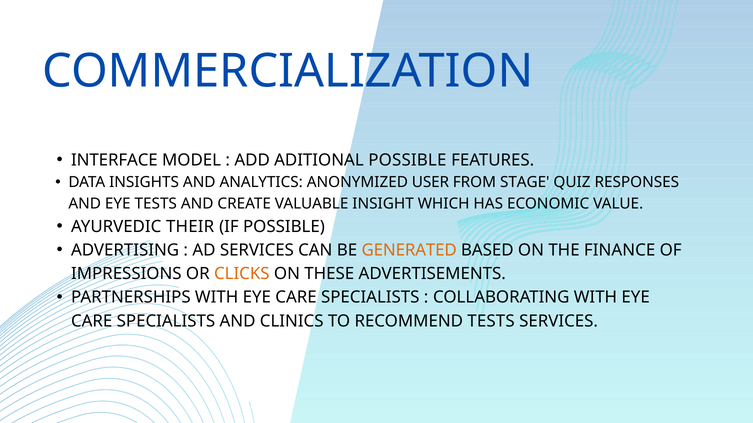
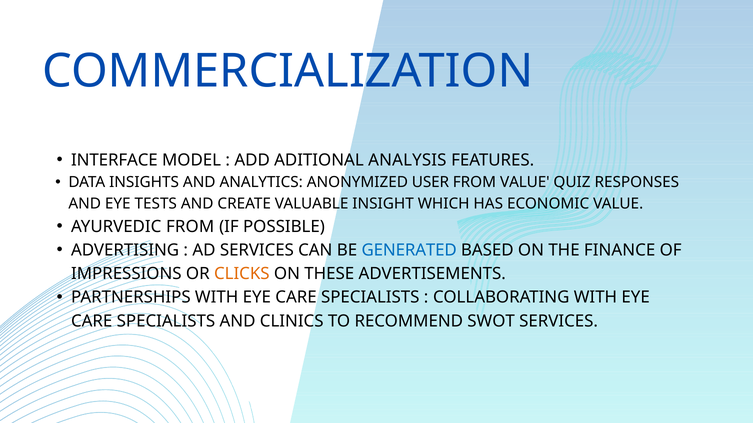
ADITIONAL POSSIBLE: POSSIBLE -> ANALYSIS
FROM STAGE: STAGE -> VALUE
AYURVEDIC THEIR: THEIR -> FROM
GENERATED colour: orange -> blue
RECOMMEND TESTS: TESTS -> SWOT
